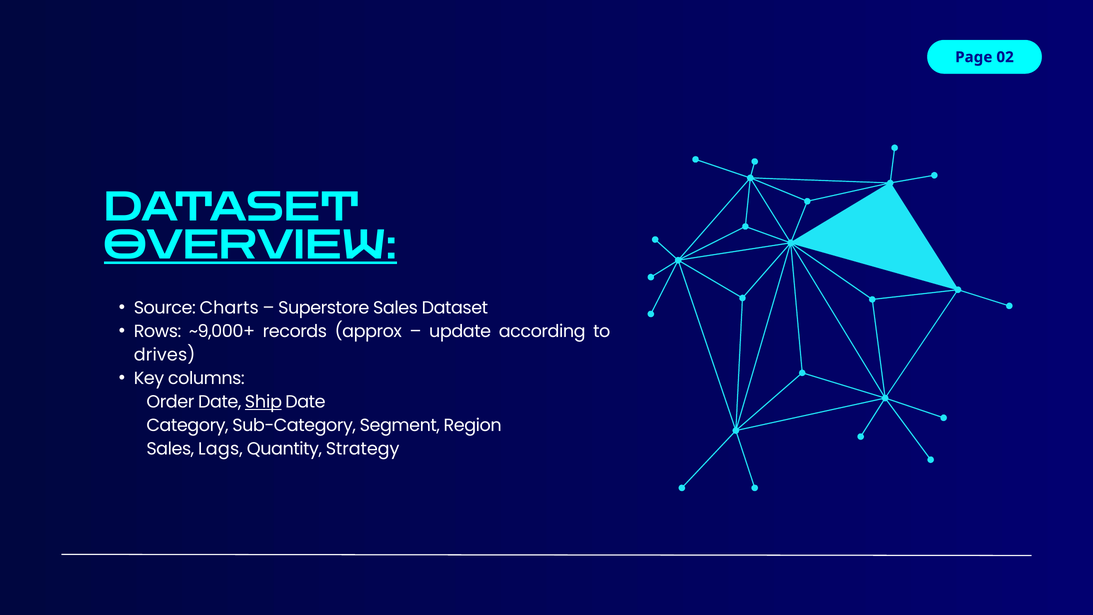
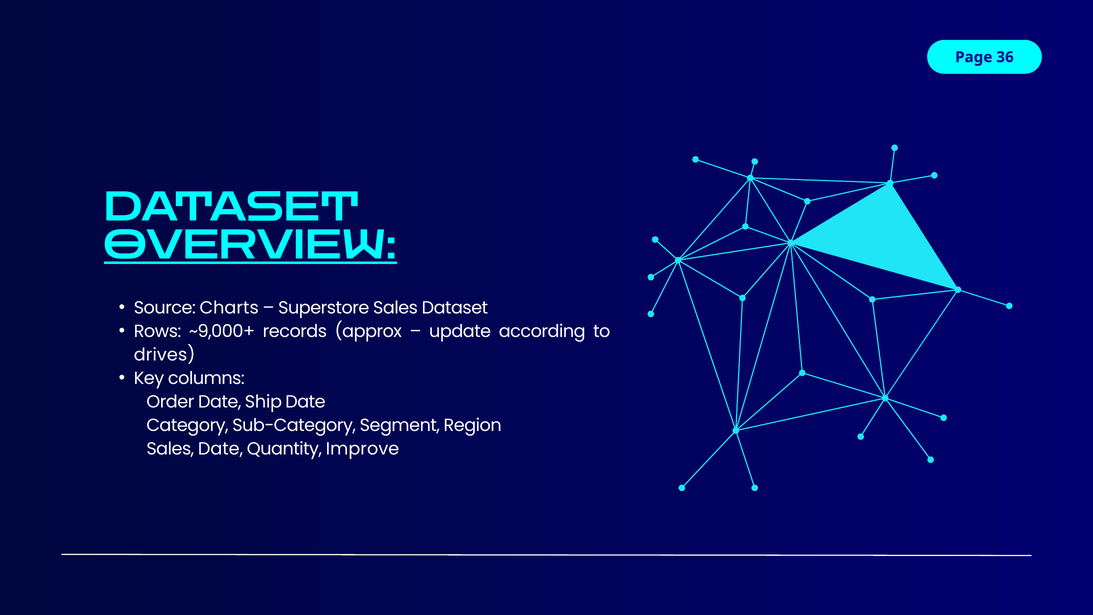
02: 02 -> 36
Ship underline: present -> none
Sales Lags: Lags -> Date
Strategy: Strategy -> Improve
